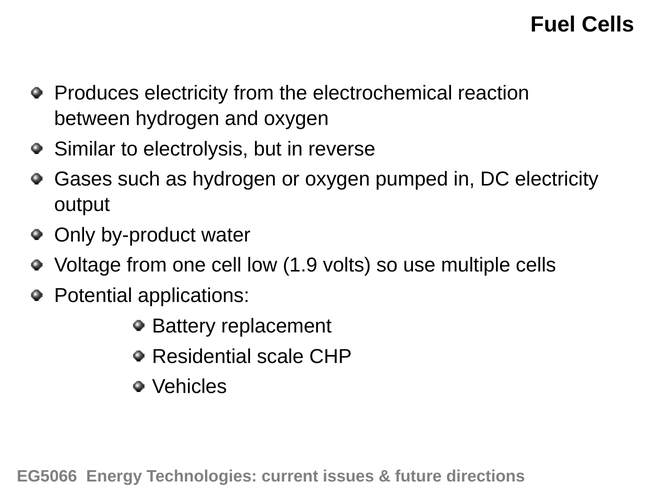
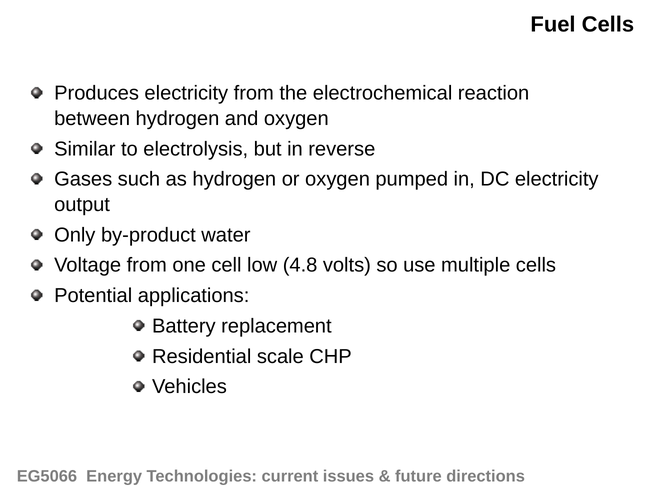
1.9: 1.9 -> 4.8
